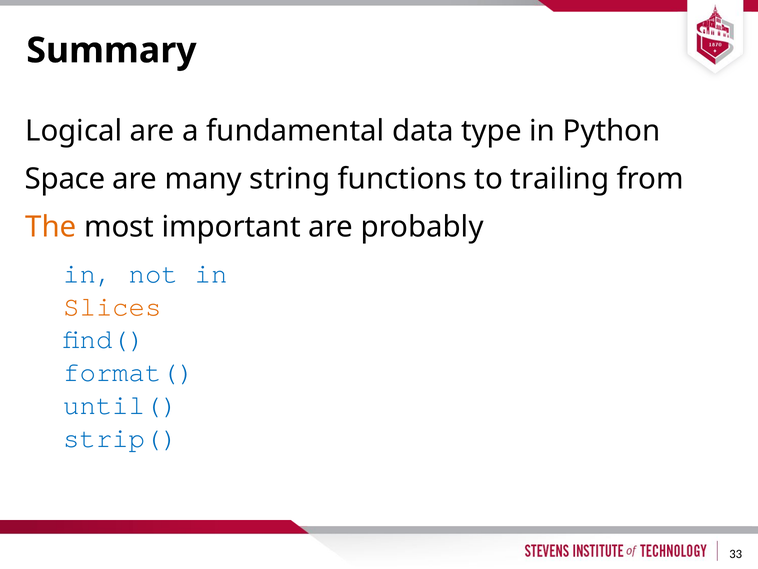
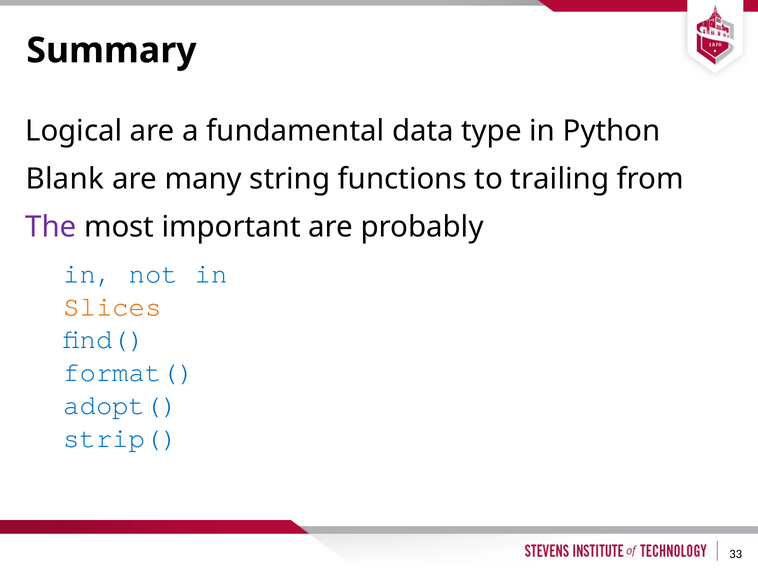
Space: Space -> Blank
The colour: orange -> purple
until(: until( -> adopt(
